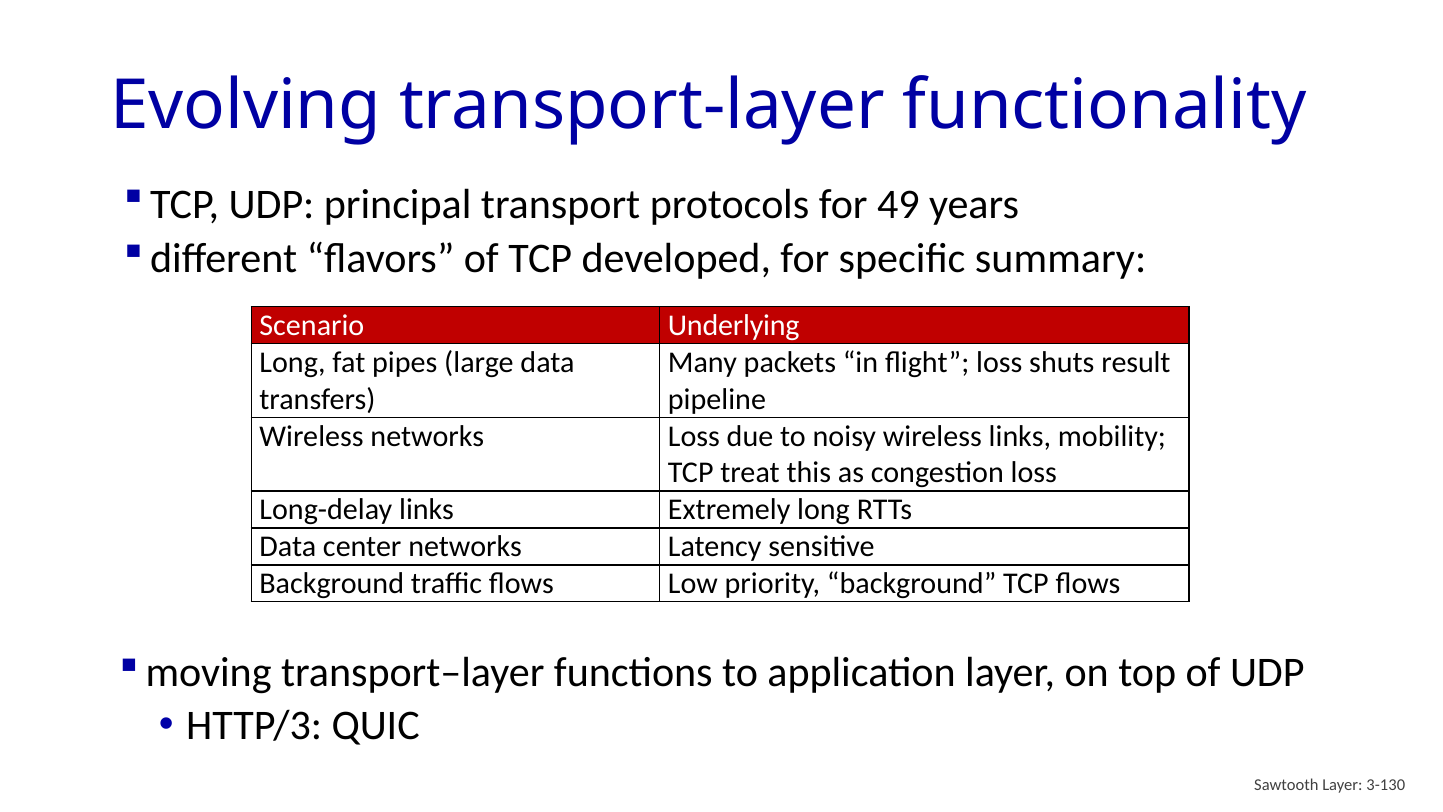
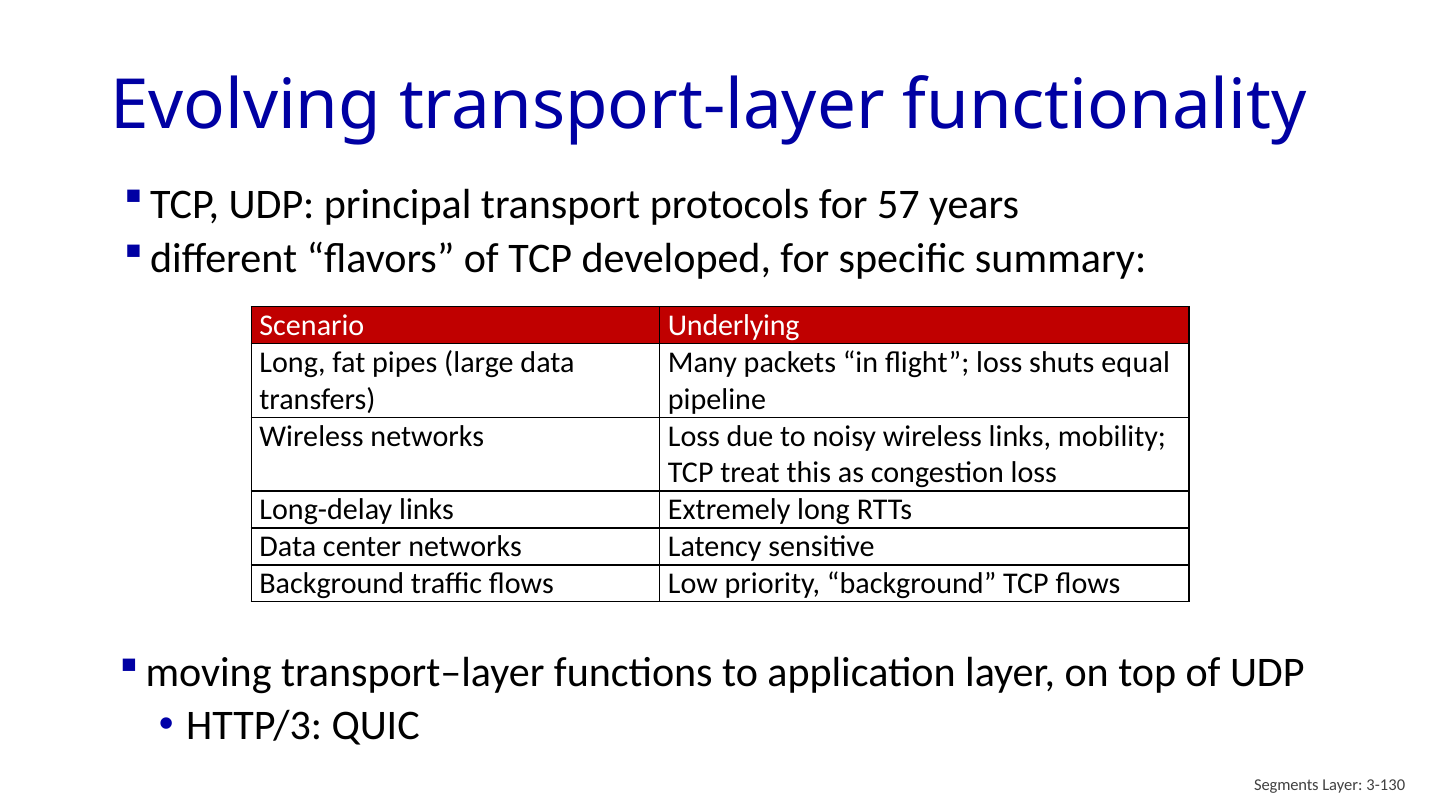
49: 49 -> 57
result: result -> equal
Sawtooth: Sawtooth -> Segments
